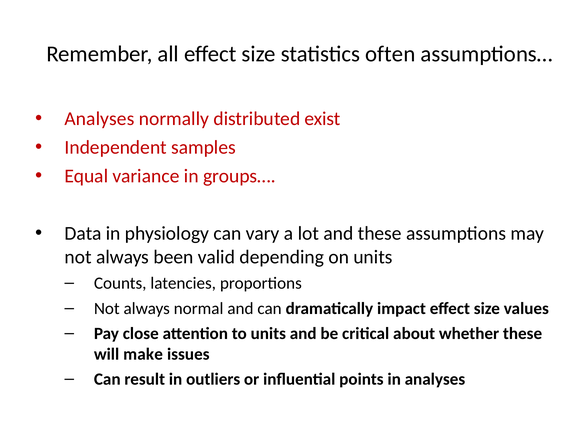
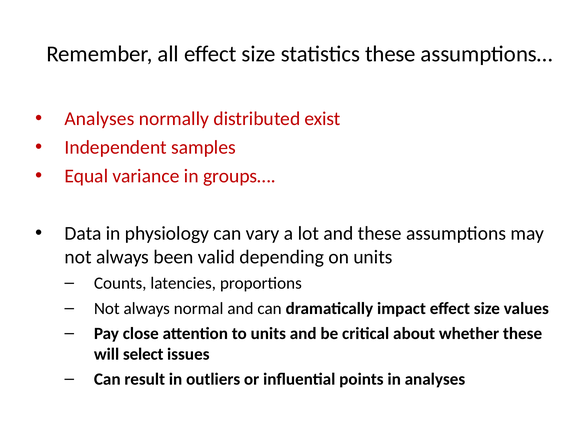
statistics often: often -> these
make: make -> select
